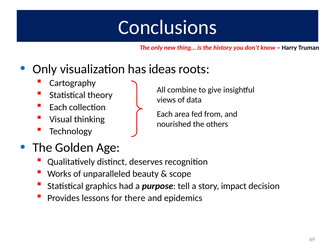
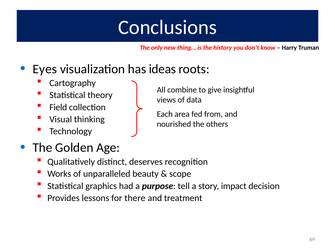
Only at (45, 69): Only -> Eyes
Each at (58, 107): Each -> Field
epidemics: epidemics -> treatment
